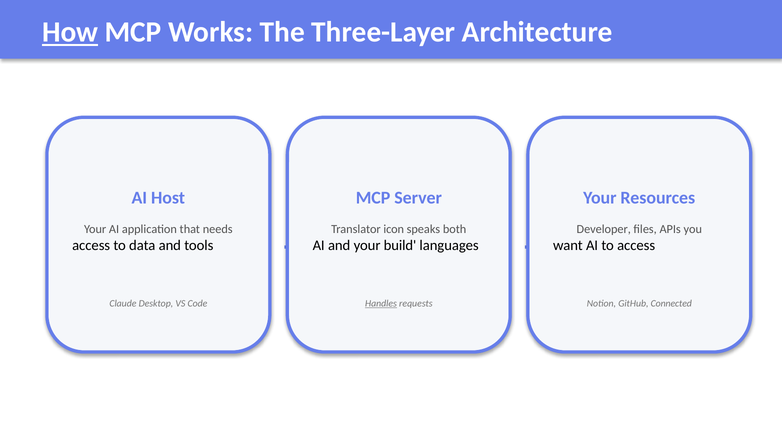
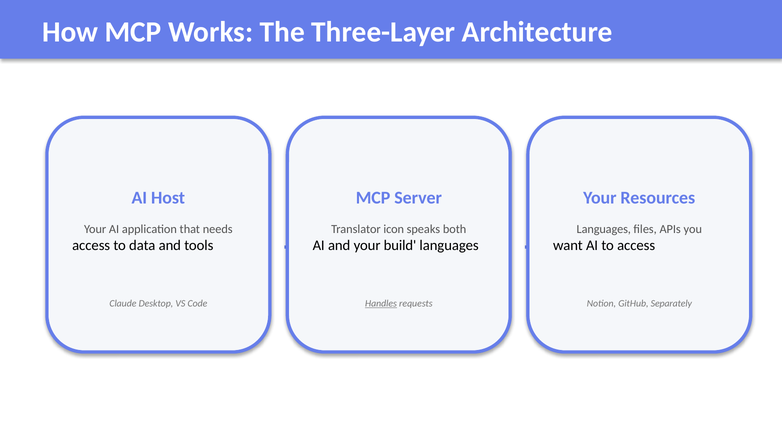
How underline: present -> none
Developer at (604, 229): Developer -> Languages
Connected: Connected -> Separately
